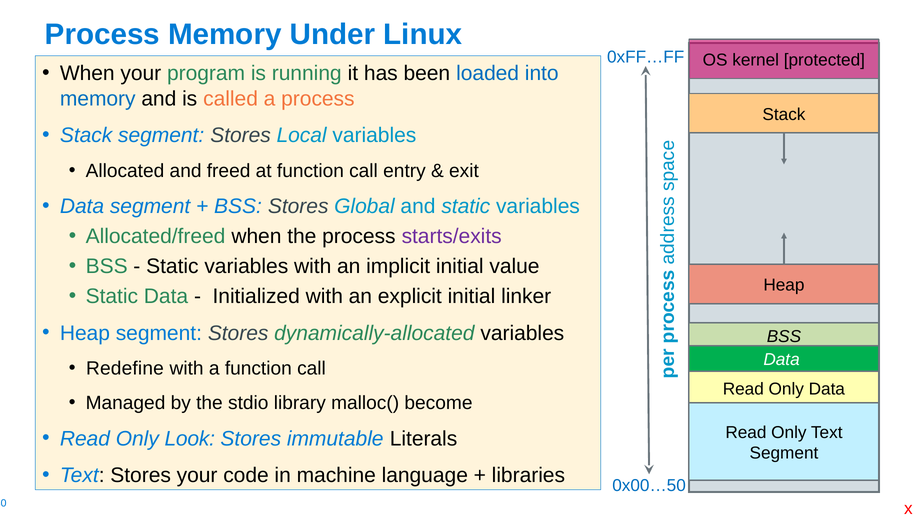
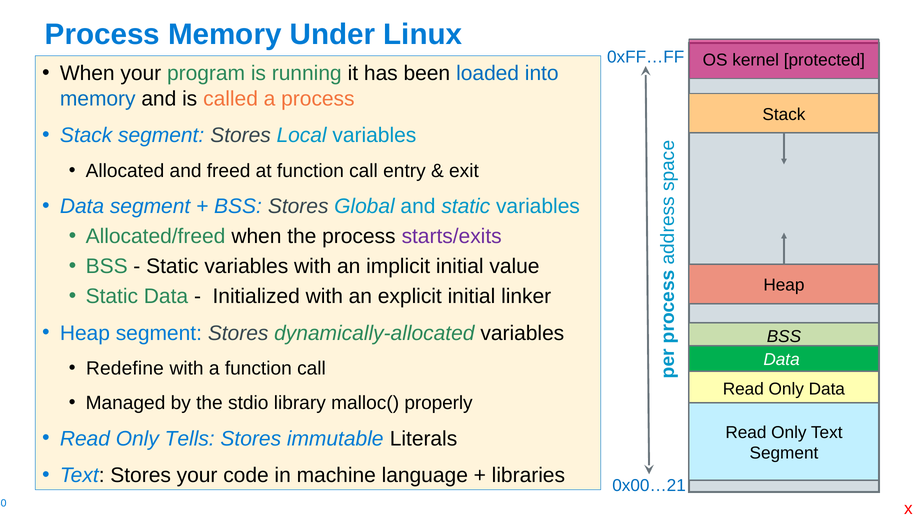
become: become -> properly
Look: Look -> Tells
0x00…50: 0x00…50 -> 0x00…21
